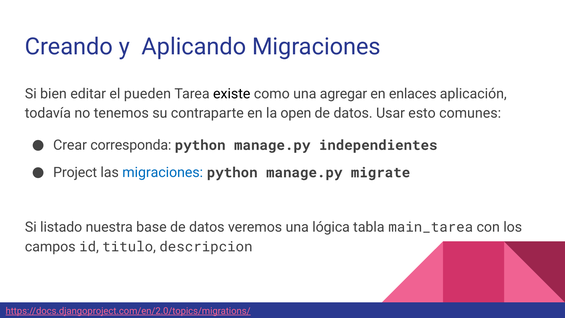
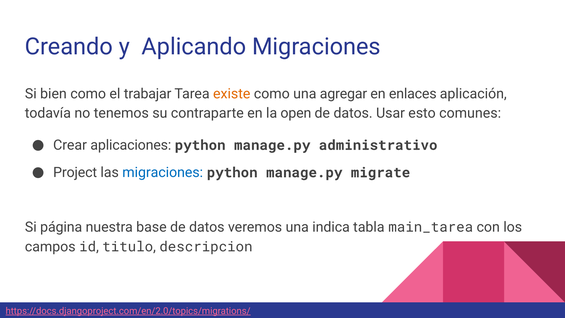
bien editar: editar -> como
pueden: pueden -> trabajar
existe colour: black -> orange
corresponda: corresponda -> aplicaciones
independientes: independientes -> administrativo
listado: listado -> página
lógica: lógica -> indica
